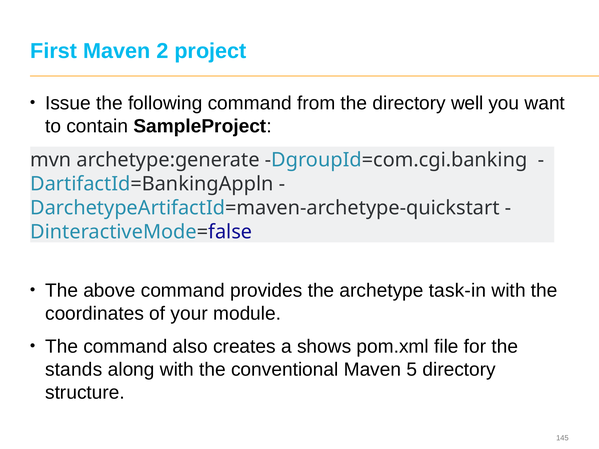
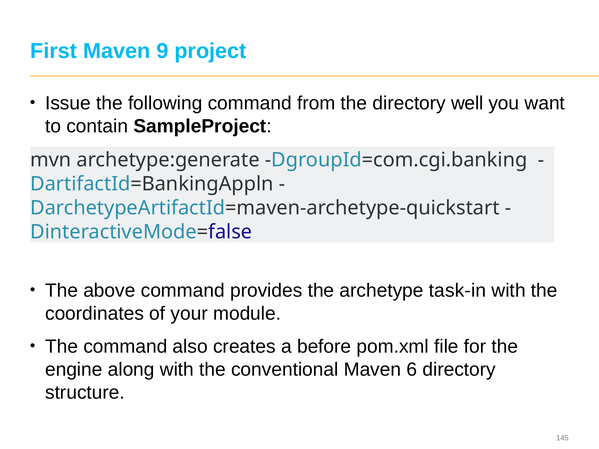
2: 2 -> 9
shows: shows -> before
stands: stands -> engine
5: 5 -> 6
